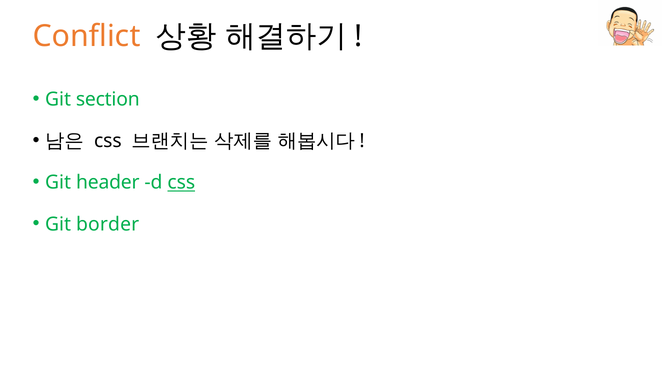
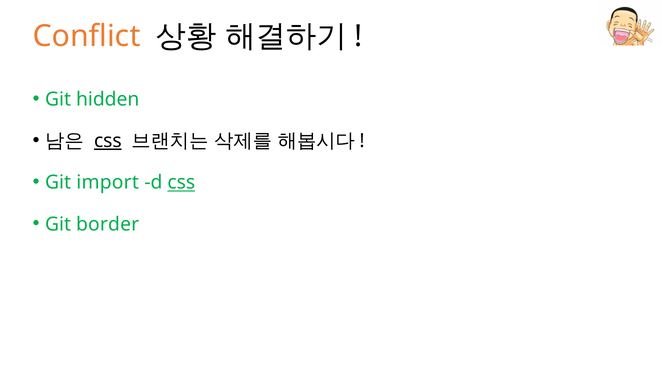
section: section -> hidden
css at (108, 141) underline: none -> present
header: header -> import
